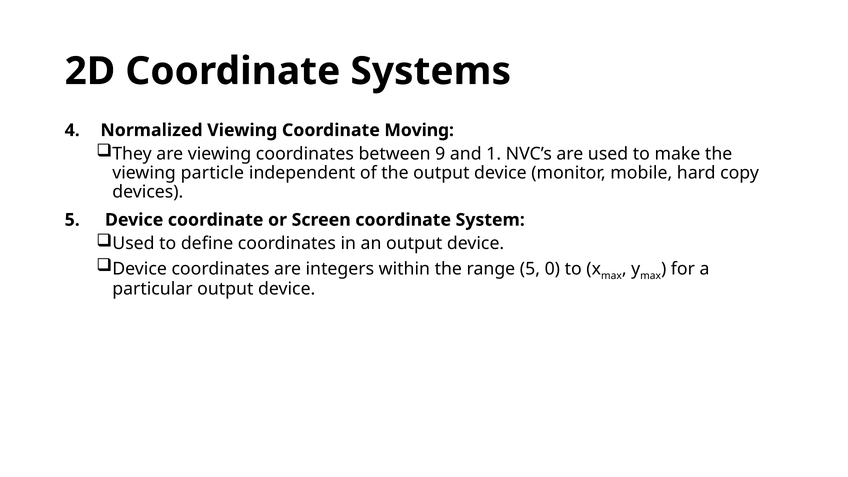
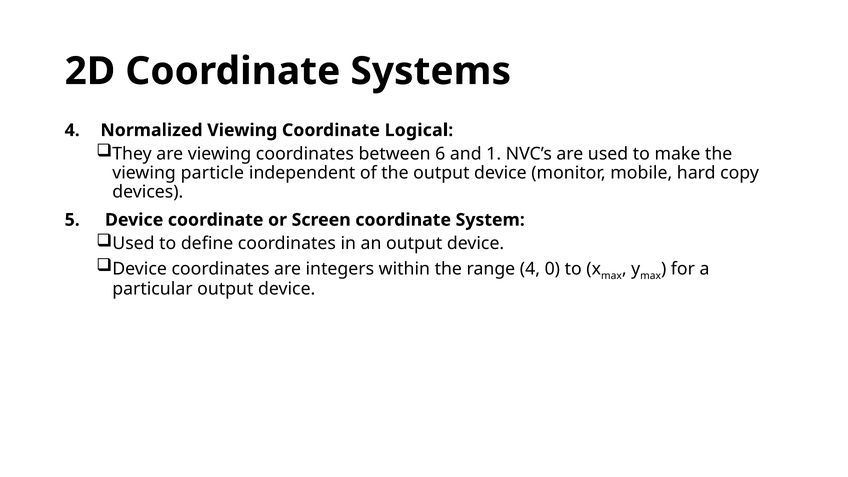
Moving: Moving -> Logical
9: 9 -> 6
range 5: 5 -> 4
